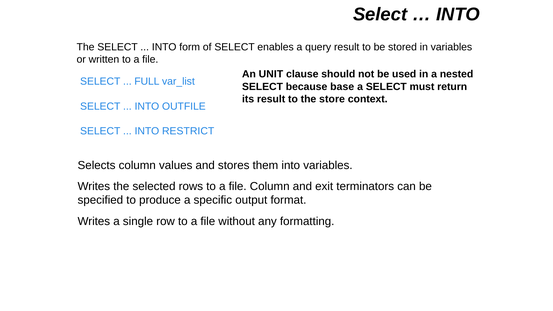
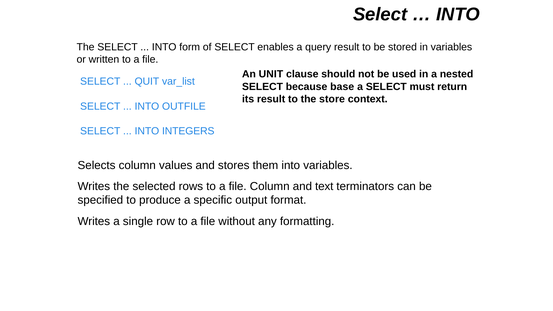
FULL: FULL -> QUIT
RESTRICT: RESTRICT -> INTEGERS
exit: exit -> text
